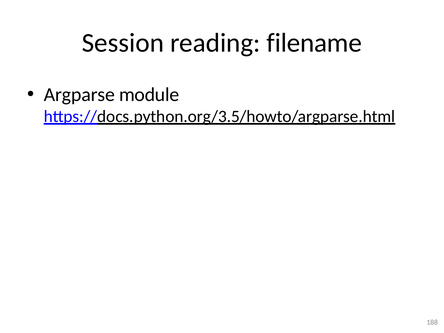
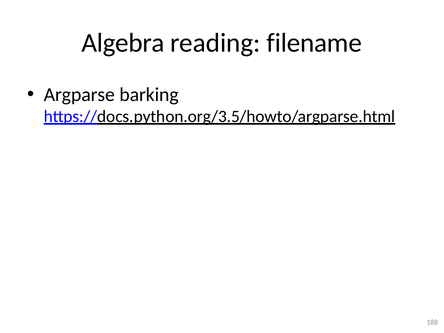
Session: Session -> Algebra
module: module -> barking
